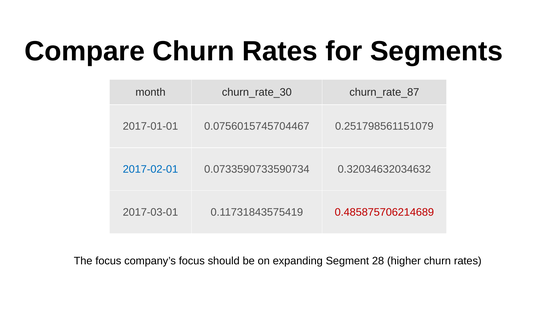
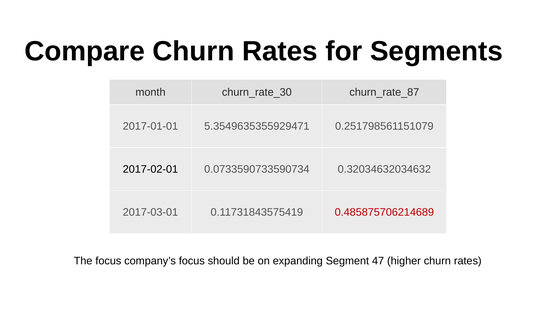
0.0756015745704467: 0.0756015745704467 -> 5.3549635355929471
2017-02-01 colour: blue -> black
28: 28 -> 47
